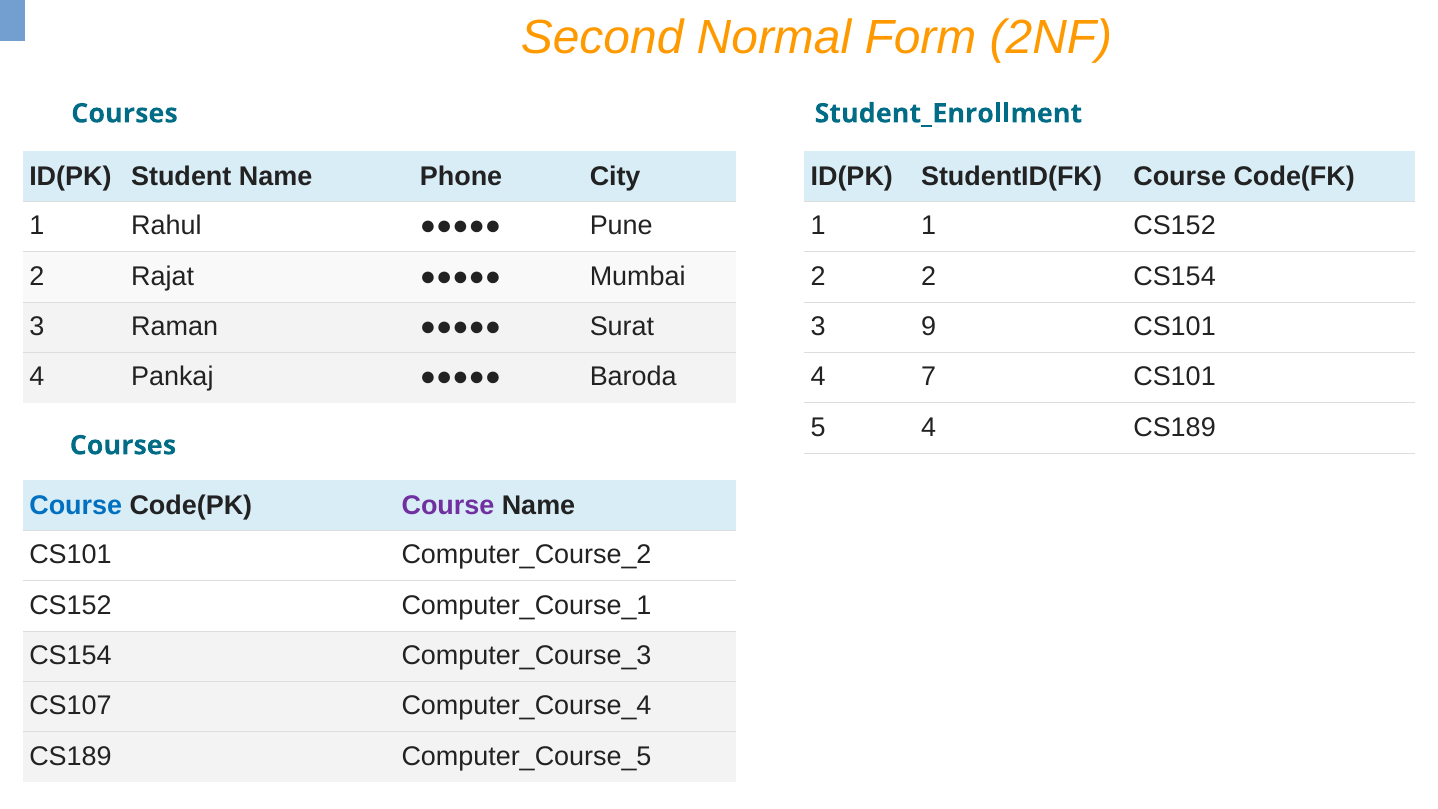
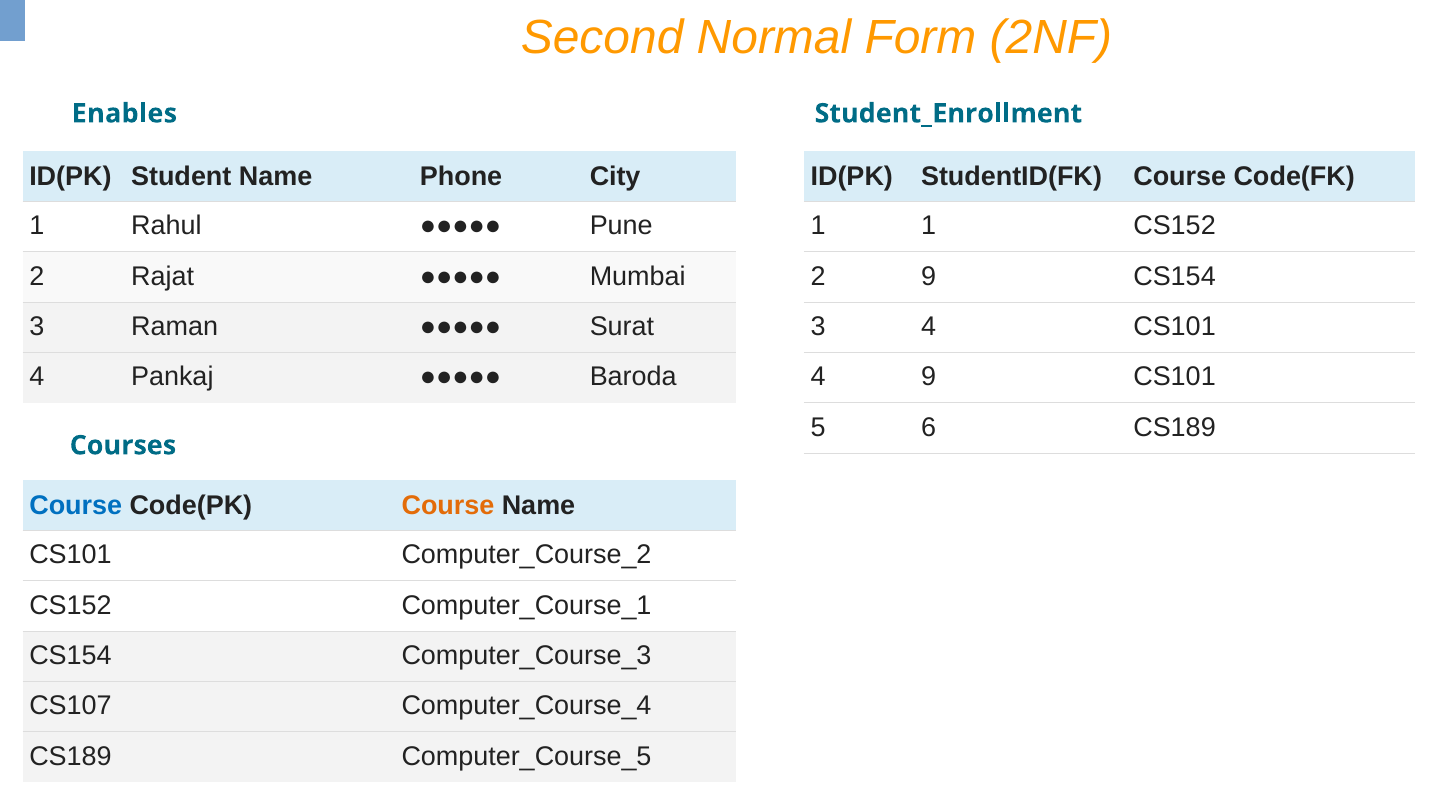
Courses at (125, 114): Courses -> Enables
2 2: 2 -> 9
3 9: 9 -> 4
4 7: 7 -> 9
5 4: 4 -> 6
Course at (448, 506) colour: purple -> orange
